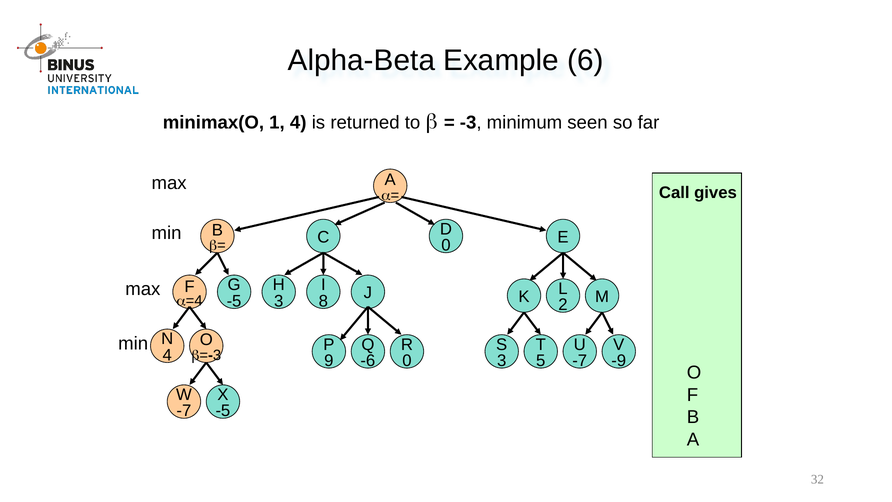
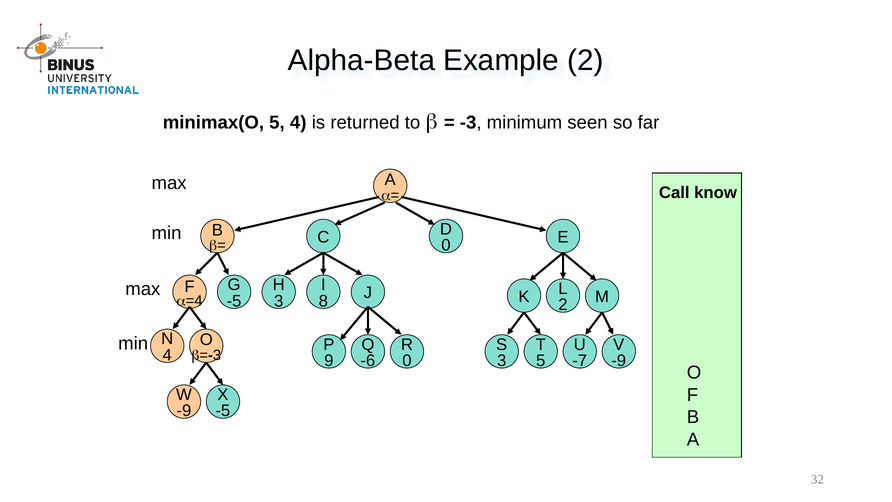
Example 6: 6 -> 2
minimax(O 1: 1 -> 5
gives: gives -> know
-7 at (184, 411): -7 -> -9
